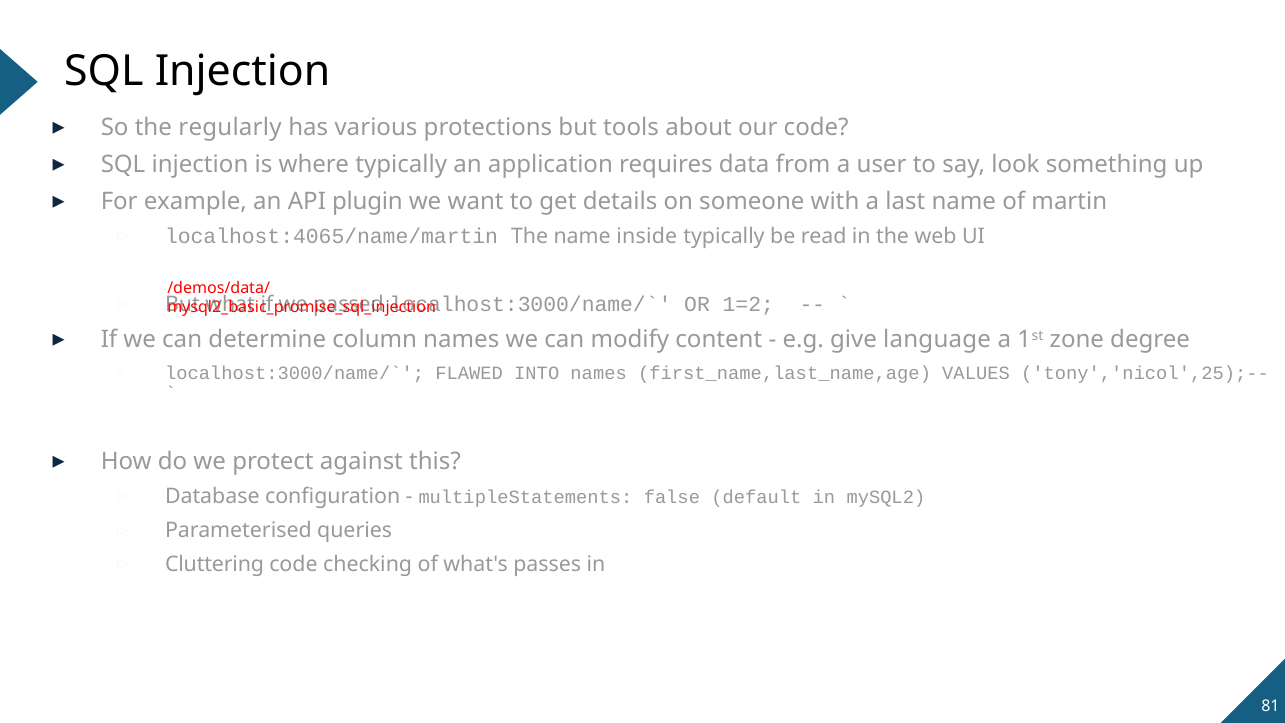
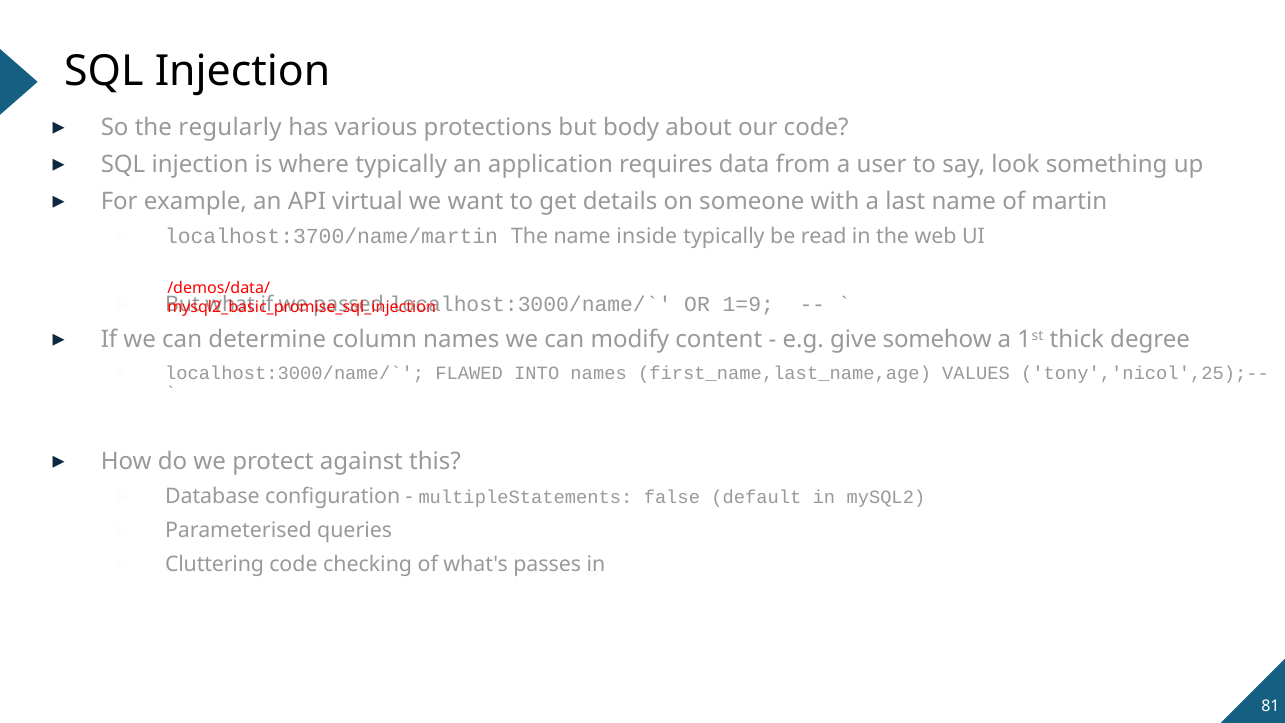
tools: tools -> body
plugin: plugin -> virtual
localhost:4065/name/martin: localhost:4065/name/martin -> localhost:3700/name/martin
1=2: 1=2 -> 1=9
language: language -> somehow
zone: zone -> thick
